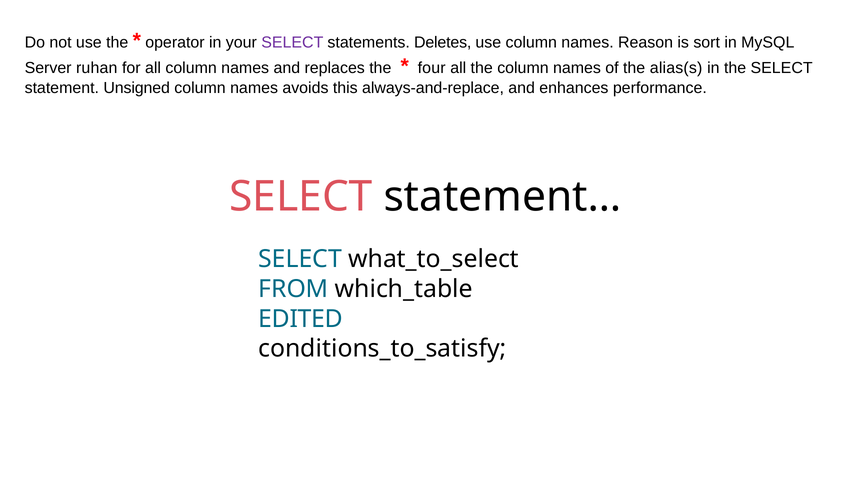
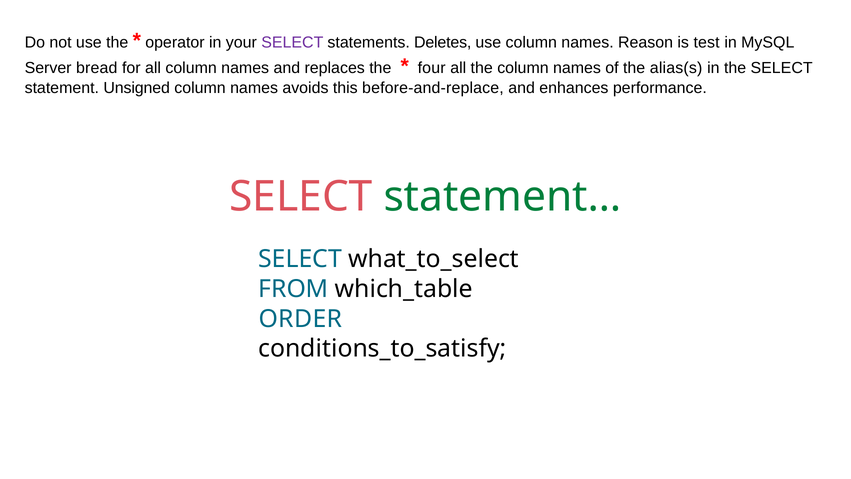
sort: sort -> test
ruhan: ruhan -> bread
always-and-replace: always-and-replace -> before-and-replace
statement… colour: black -> green
EDITED: EDITED -> ORDER
